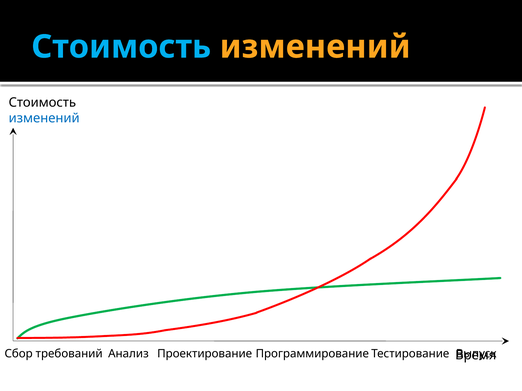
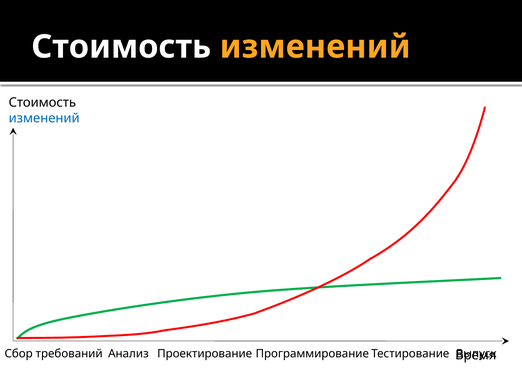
Стоимость at (121, 47) colour: light blue -> white
